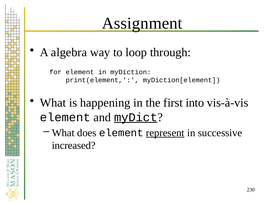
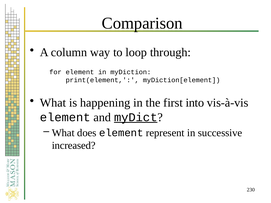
Assignment: Assignment -> Comparison
algebra: algebra -> column
represent underline: present -> none
